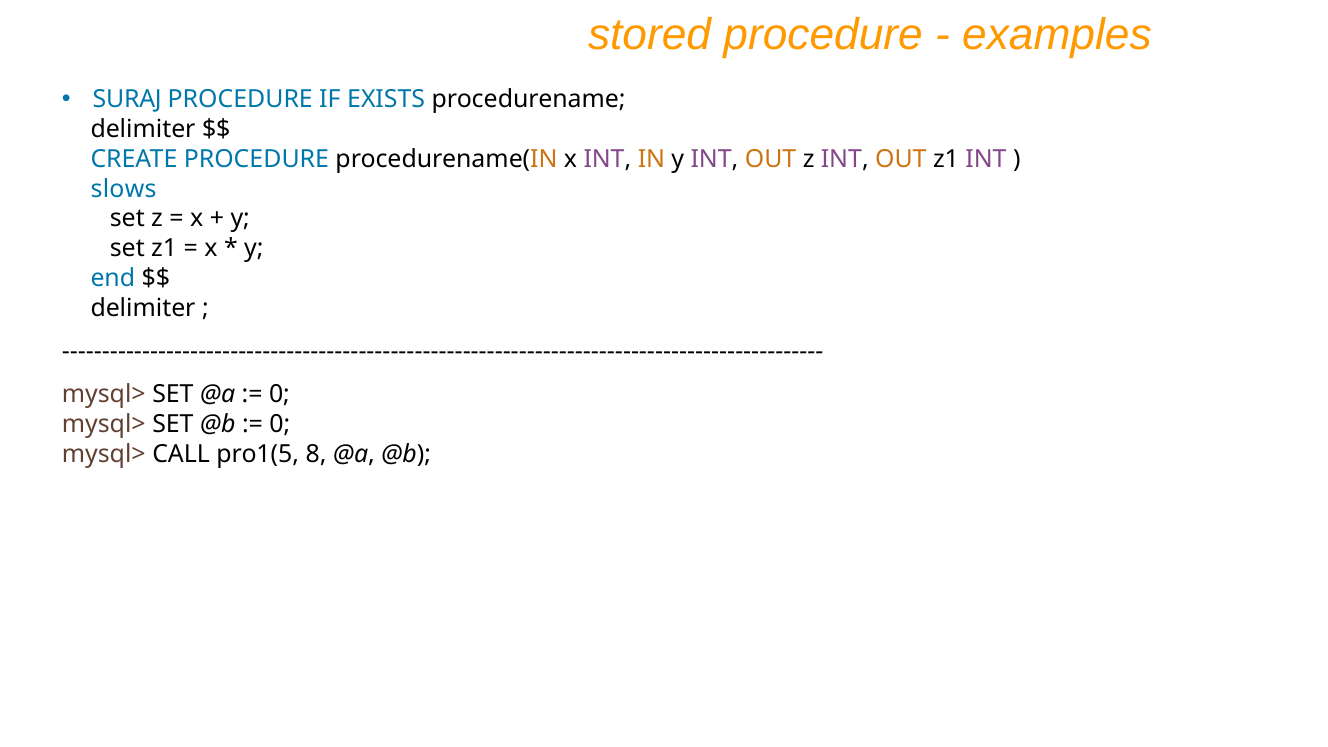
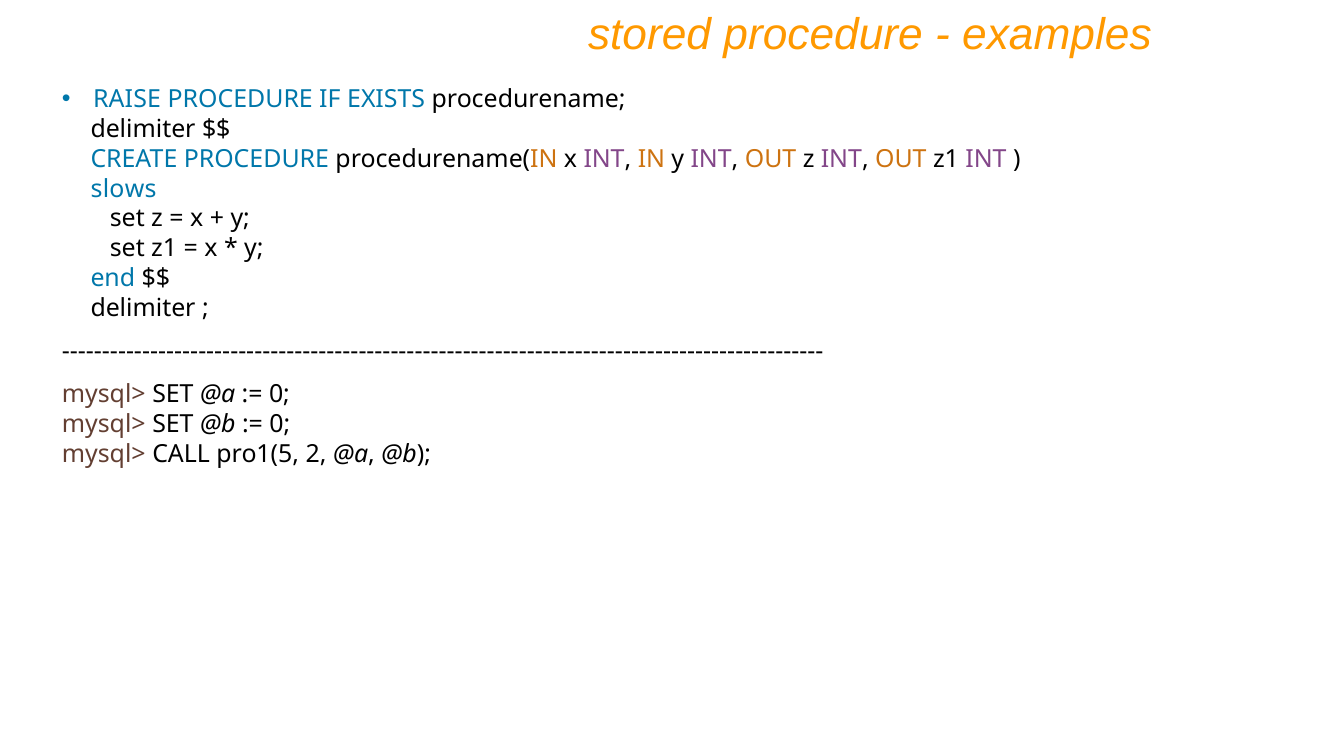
SURAJ: SURAJ -> RAISE
8: 8 -> 2
